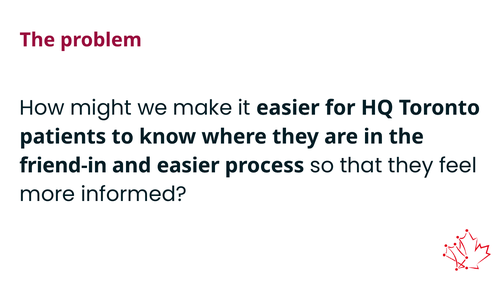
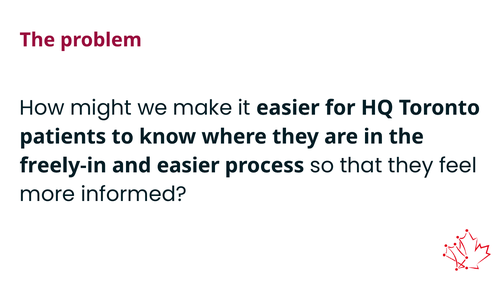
friend-in: friend-in -> freely-in
